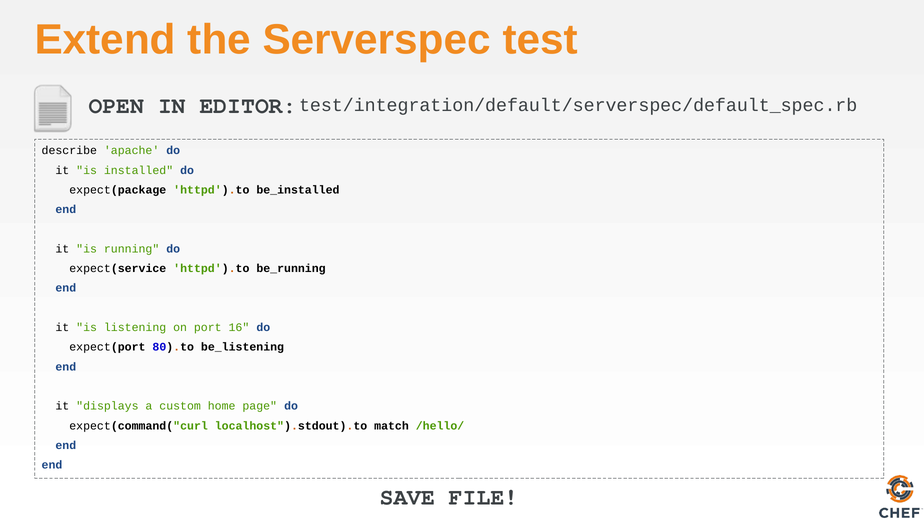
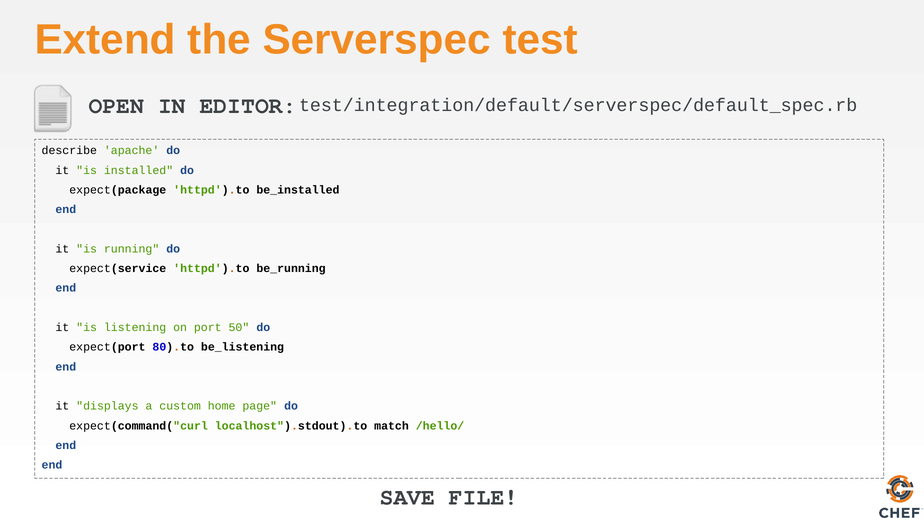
16: 16 -> 50
